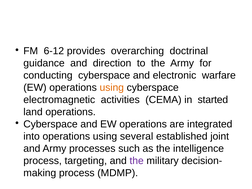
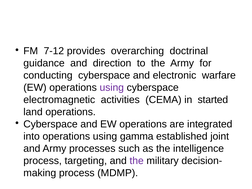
6-12: 6-12 -> 7-12
using at (112, 88) colour: orange -> purple
several: several -> gamma
